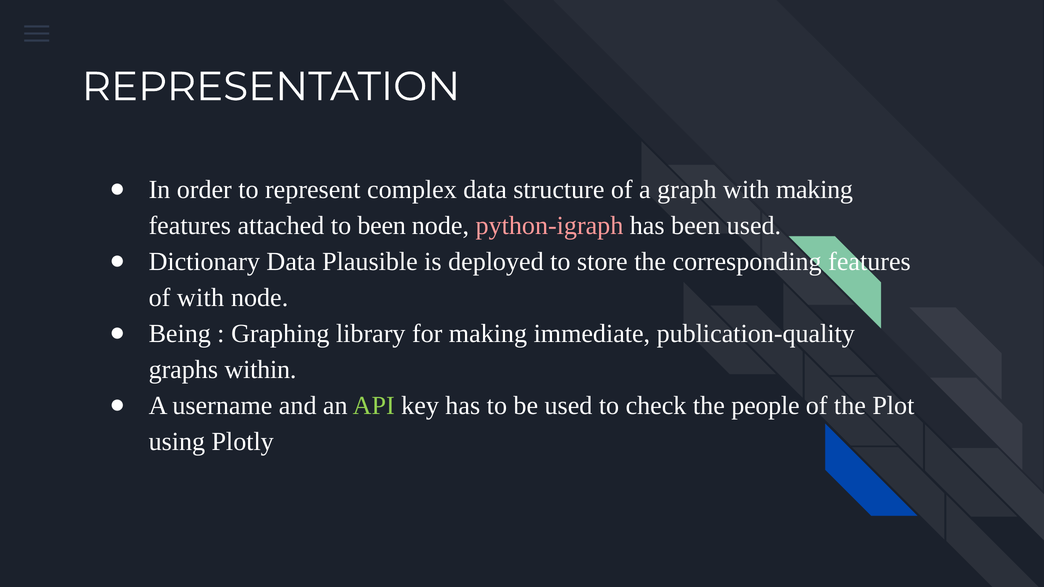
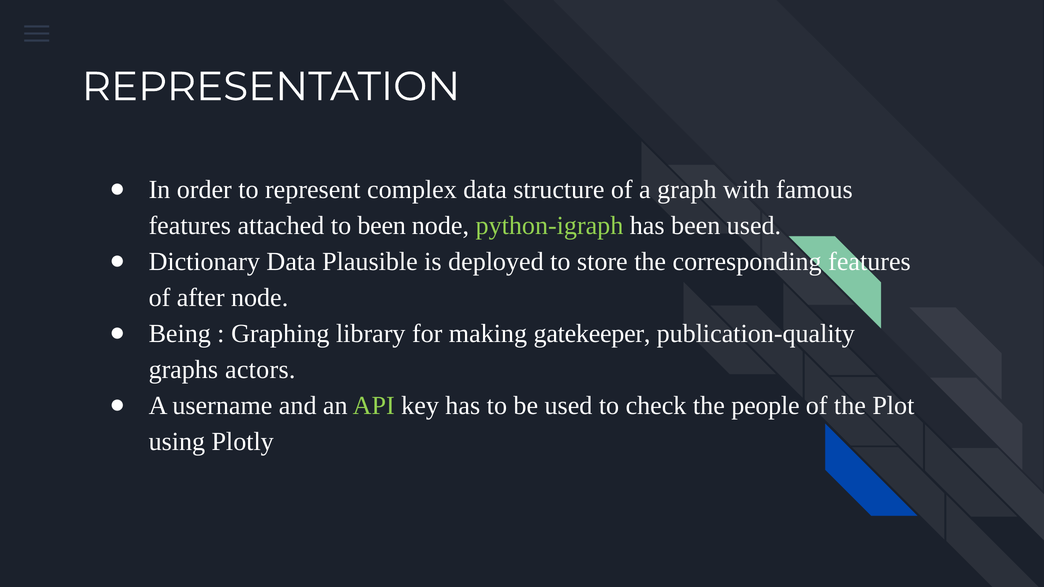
with making: making -> famous
python-igraph colour: pink -> light green
of with: with -> after
immediate: immediate -> gatekeeper
within: within -> actors
